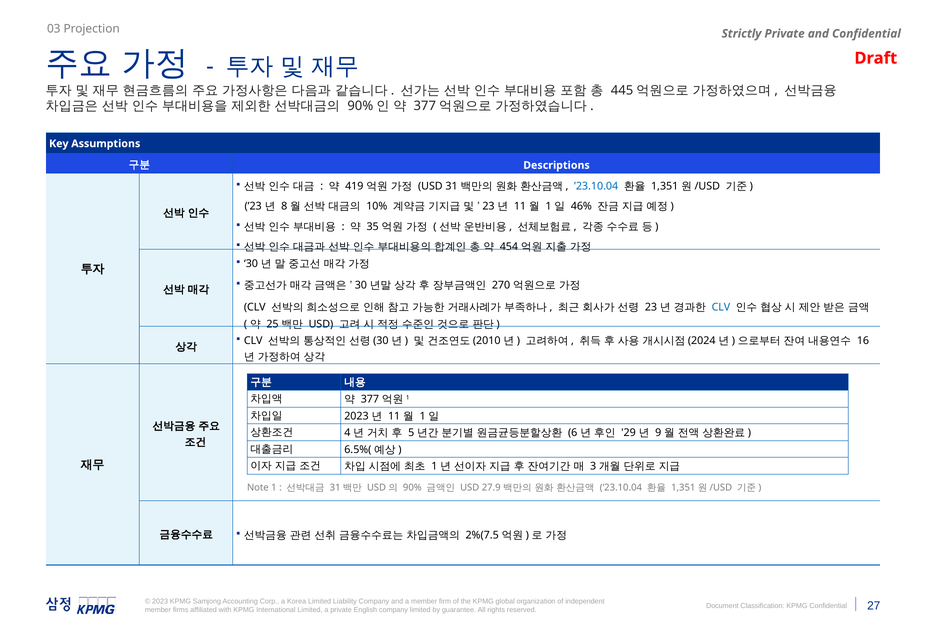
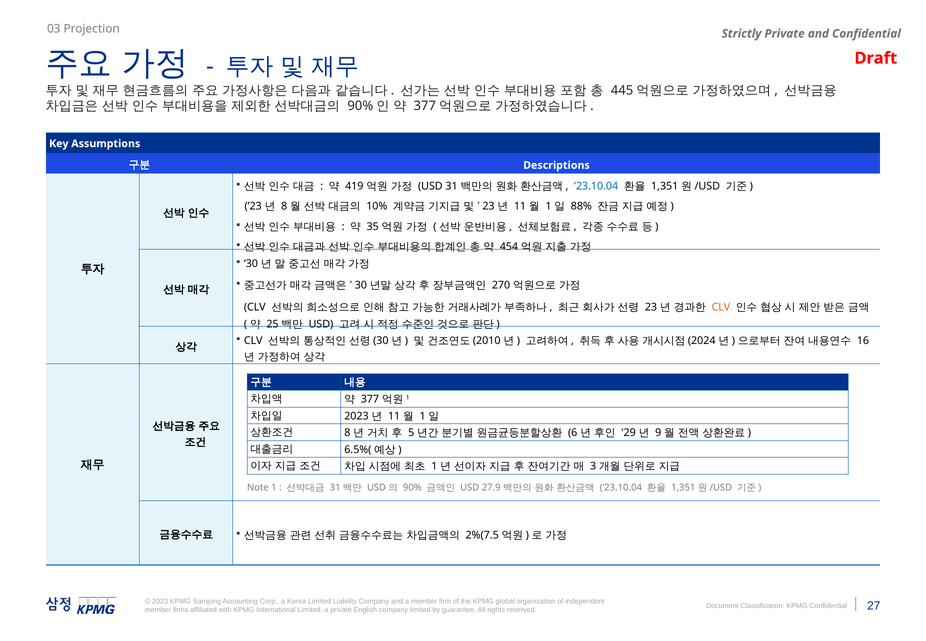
46%: 46% -> 88%
CLV at (721, 307) colour: blue -> orange
4 at (347, 433): 4 -> 8
